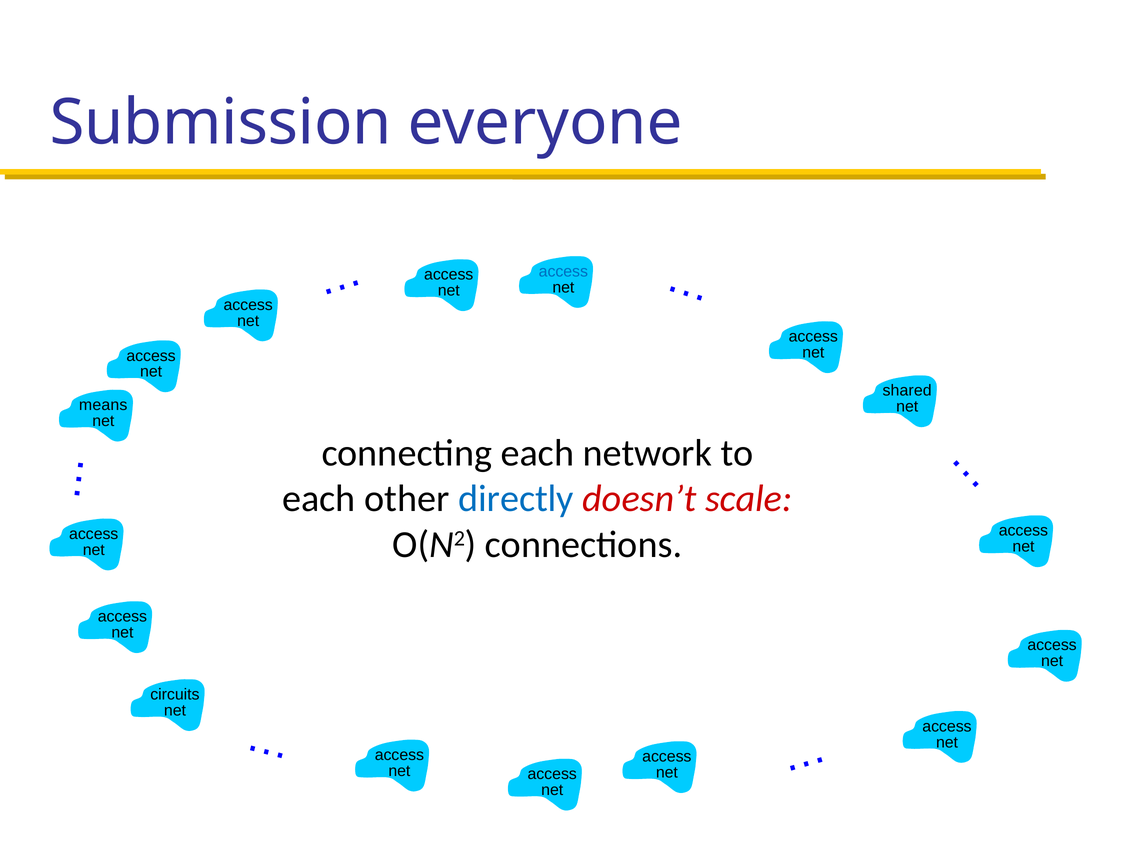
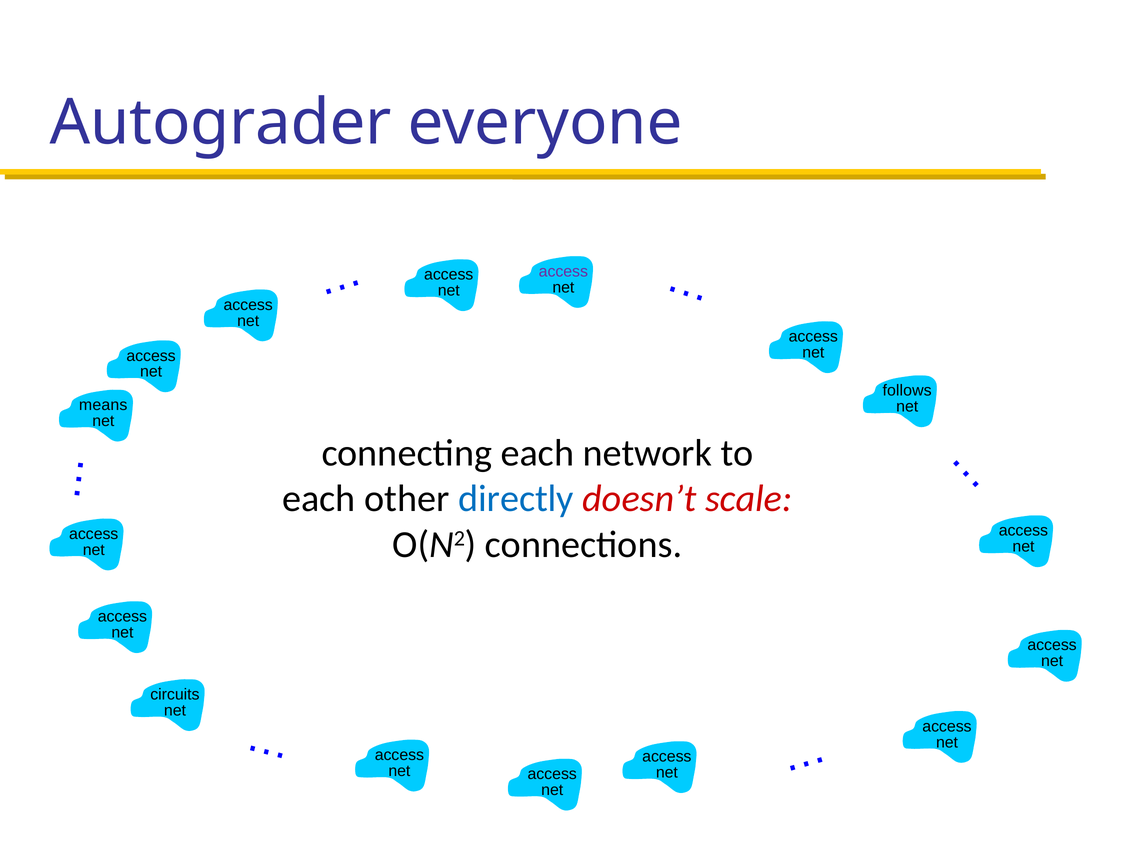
Submission: Submission -> Autograder
access at (563, 272) colour: blue -> purple
shared: shared -> follows
